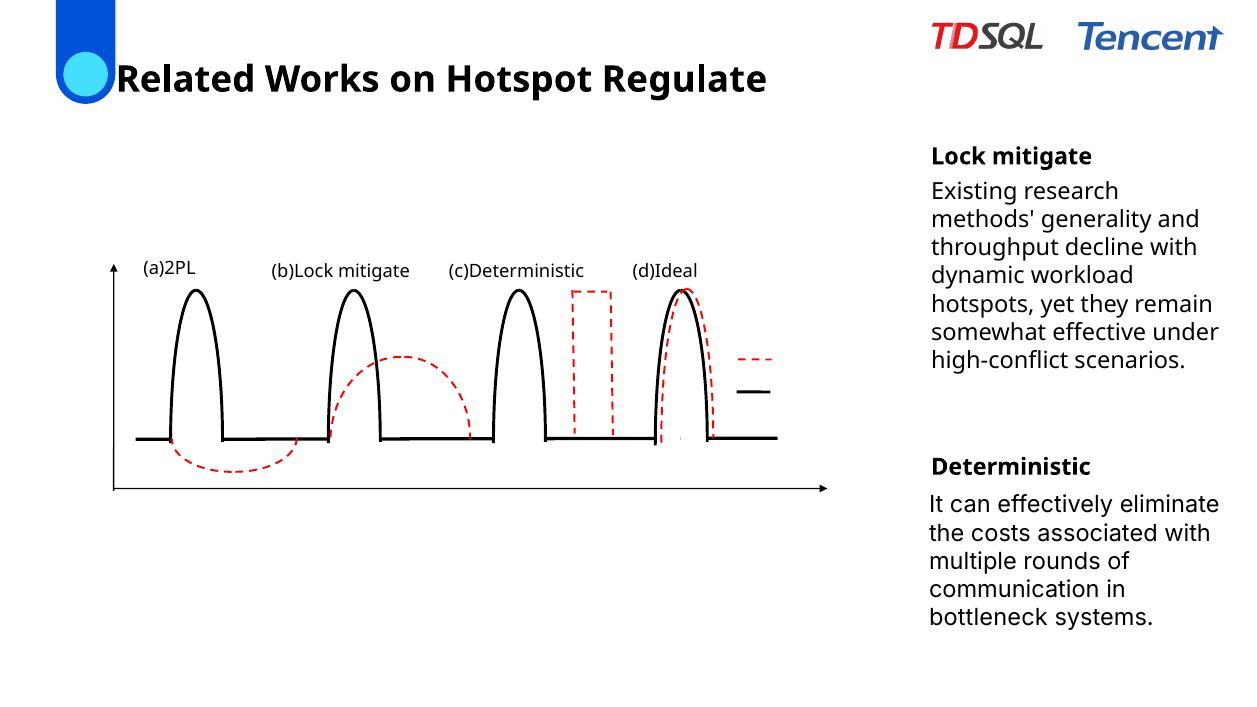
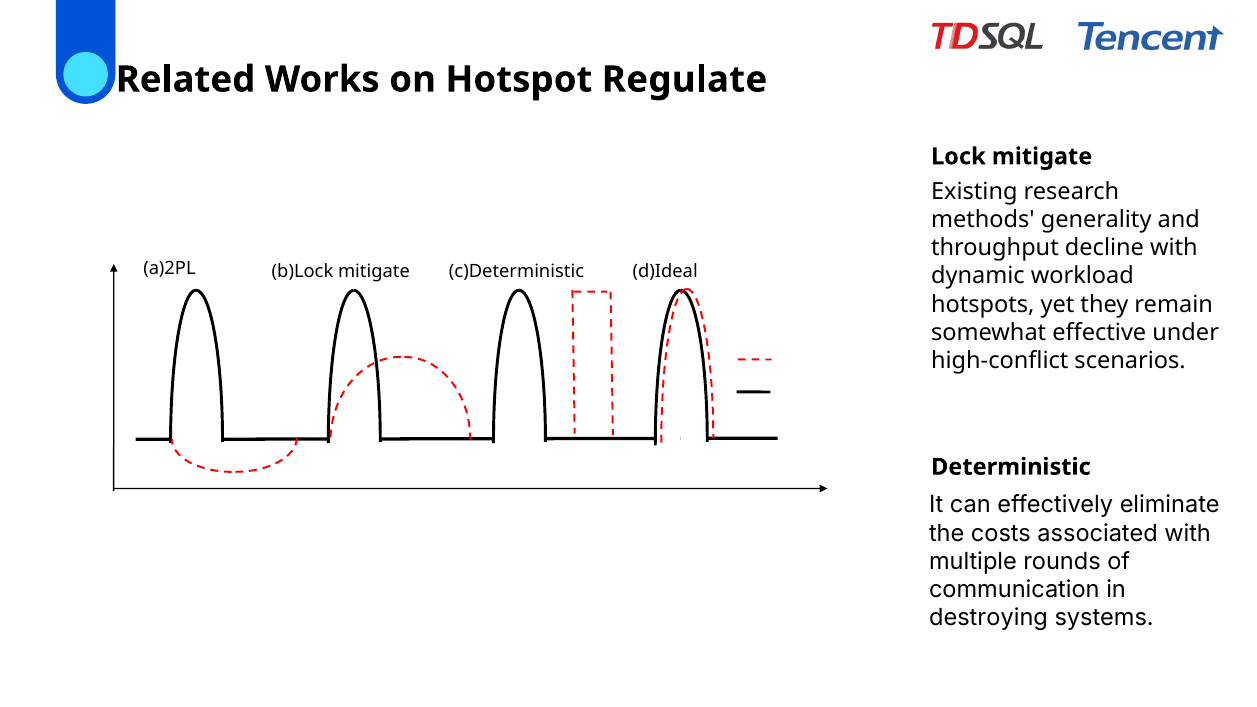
bottleneck: bottleneck -> destroying
